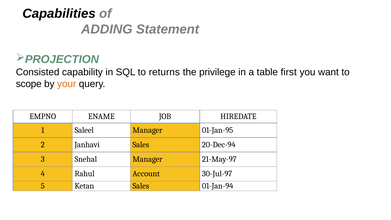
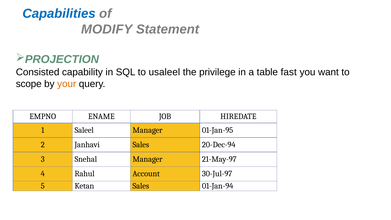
Capabilities colour: black -> blue
ADDING: ADDING -> MODIFY
returns: returns -> usaleel
first: first -> fast
